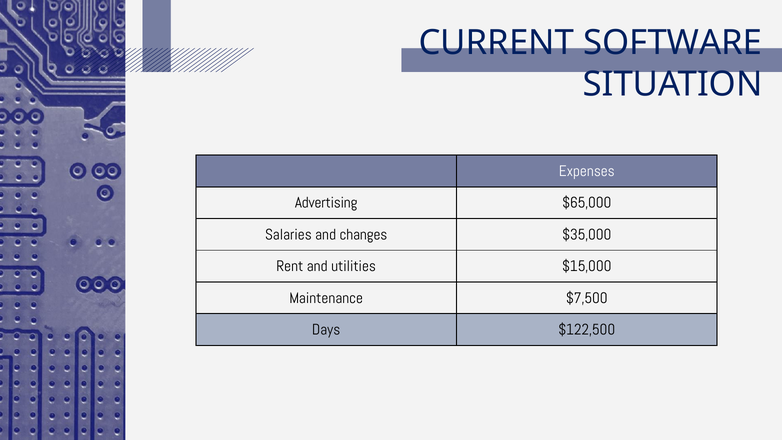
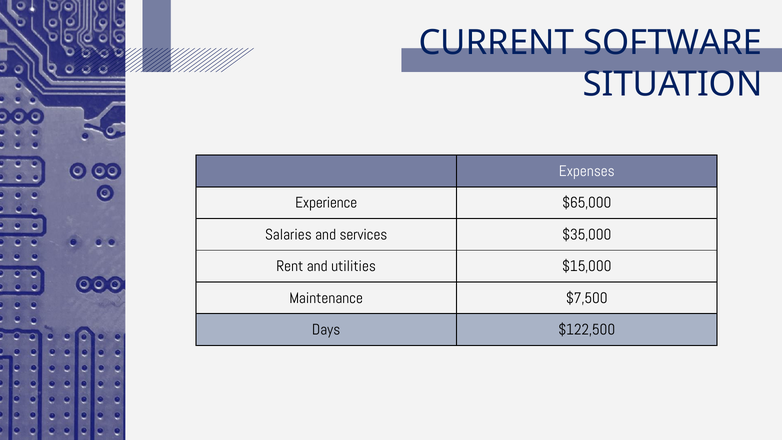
Advertising: Advertising -> Experience
changes: changes -> services
